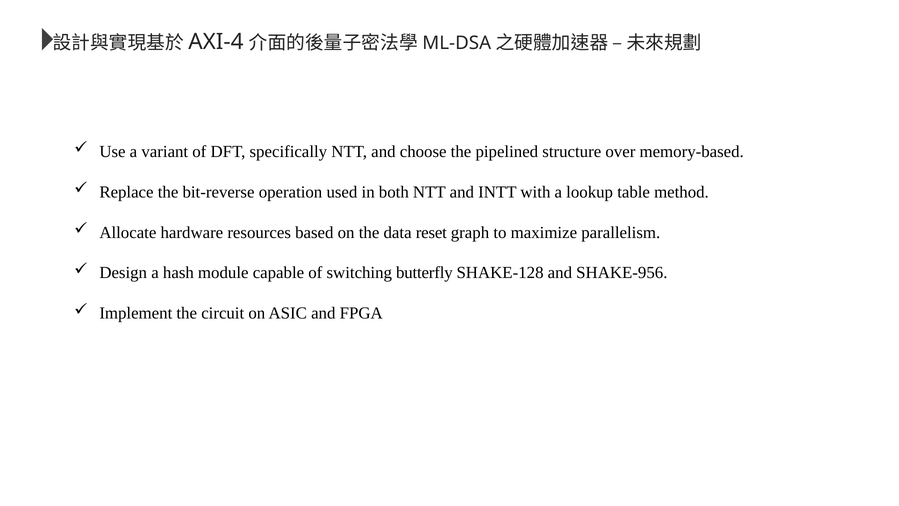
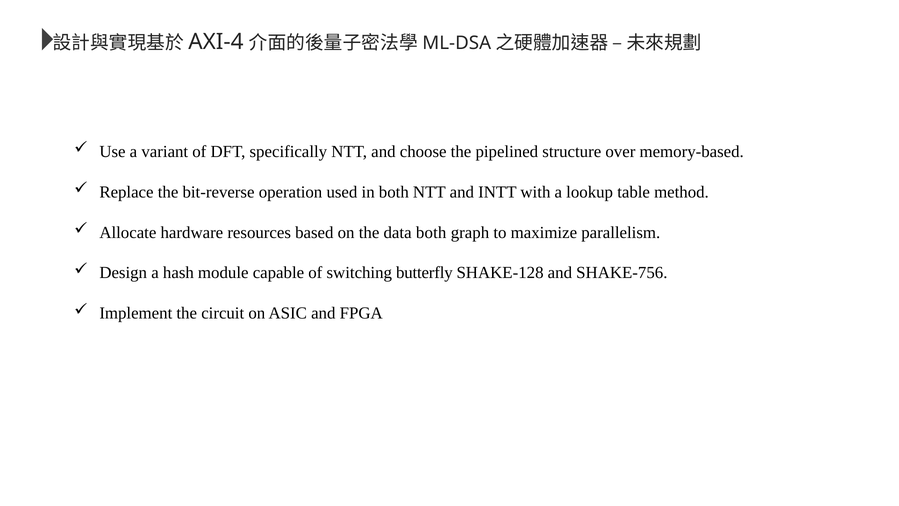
data reset: reset -> both
SHAKE-956: SHAKE-956 -> SHAKE-756
